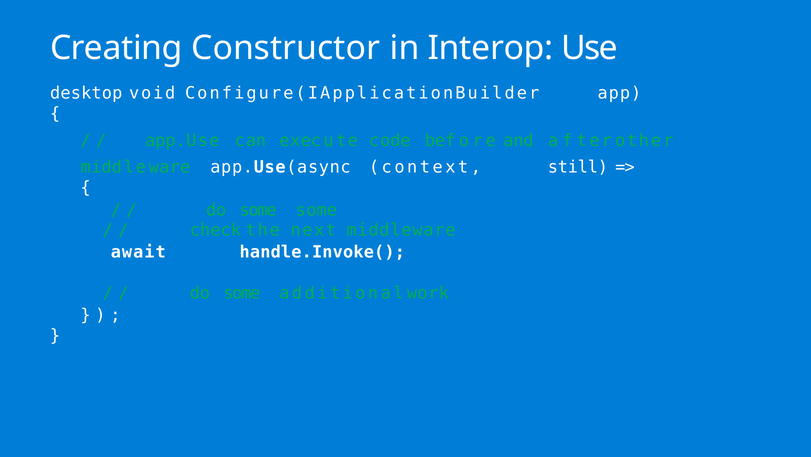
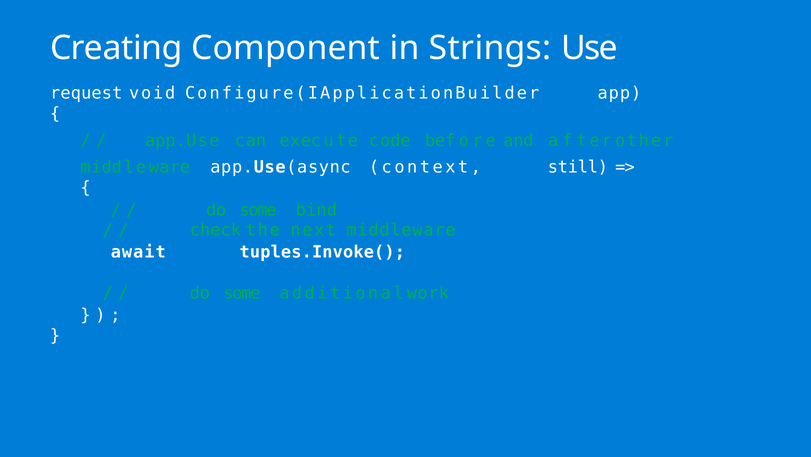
Constructor: Constructor -> Component
Interop: Interop -> Strings
desktop: desktop -> request
some some: some -> bind
handle.Invoke(: handle.Invoke( -> tuples.Invoke(
